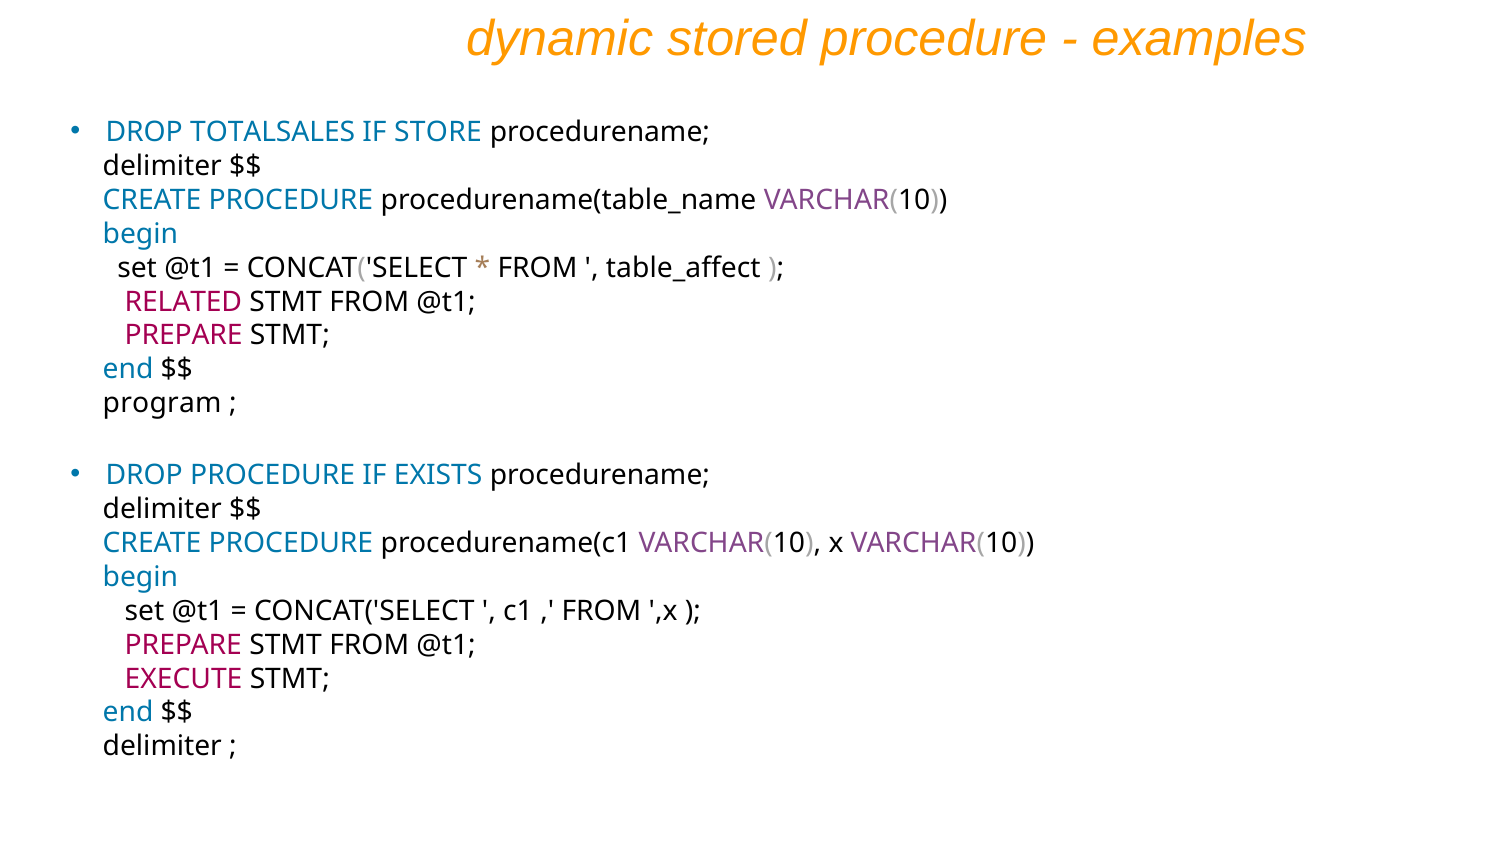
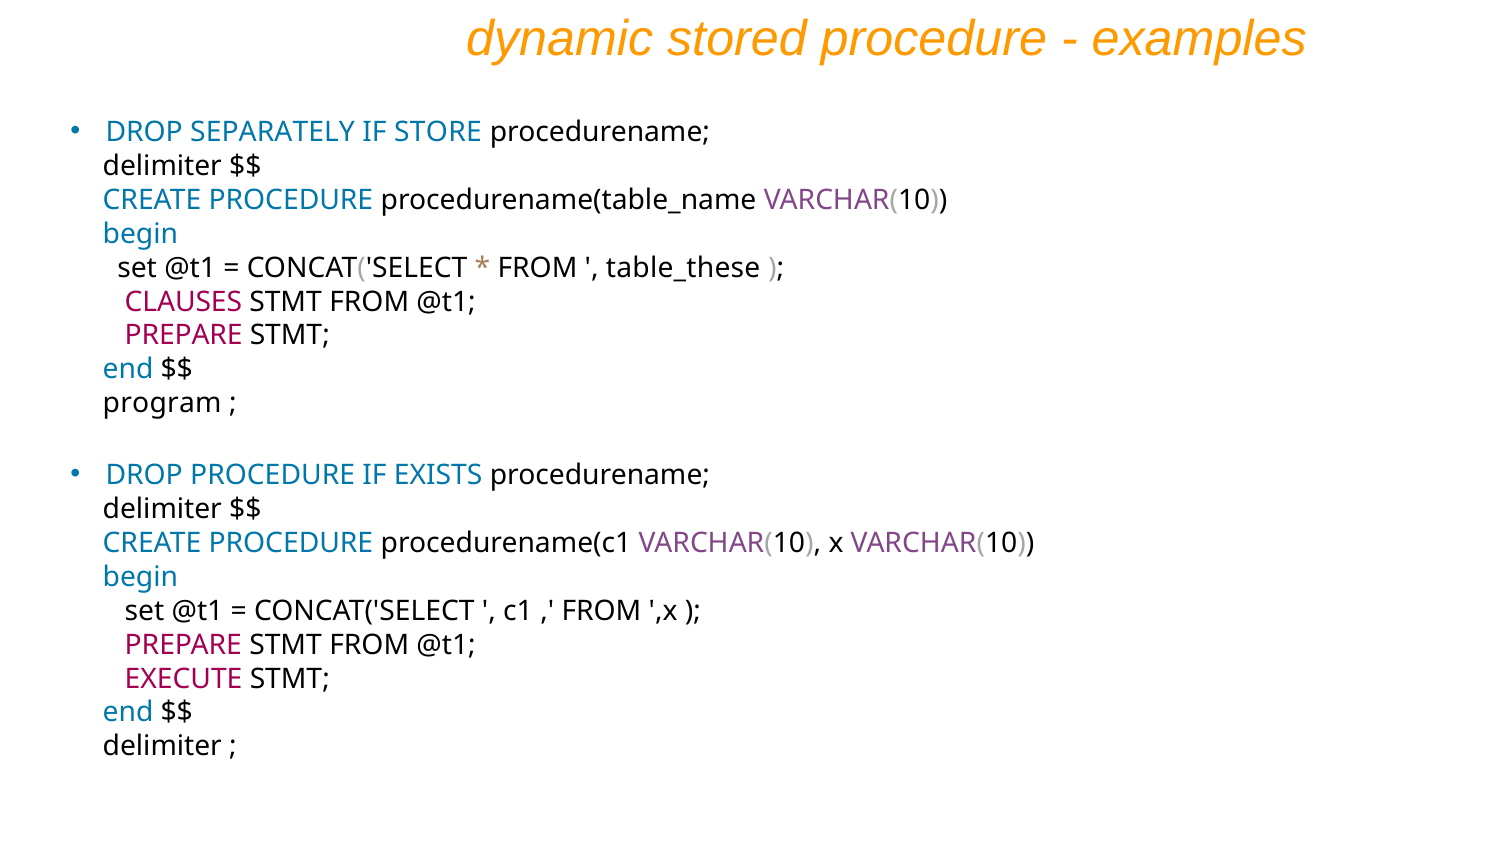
TOTALSALES: TOTALSALES -> SEPARATELY
table_affect: table_affect -> table_these
RELATED: RELATED -> CLAUSES
